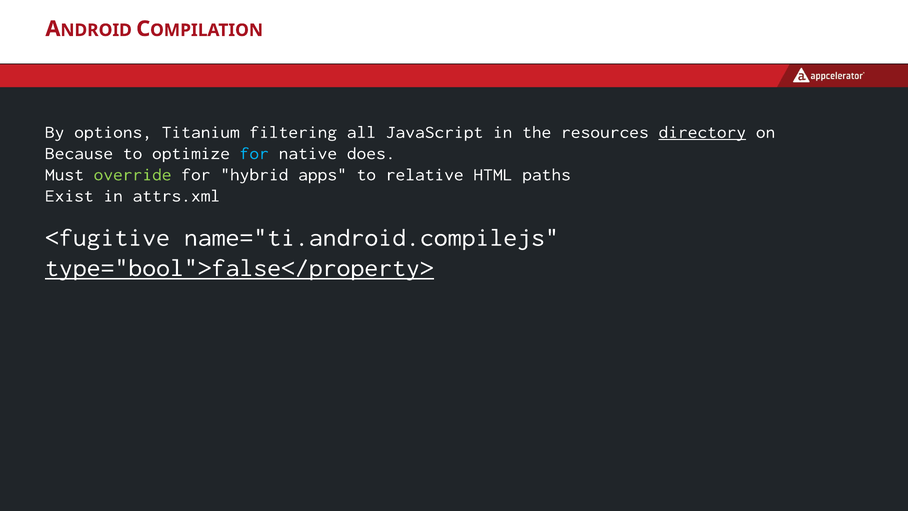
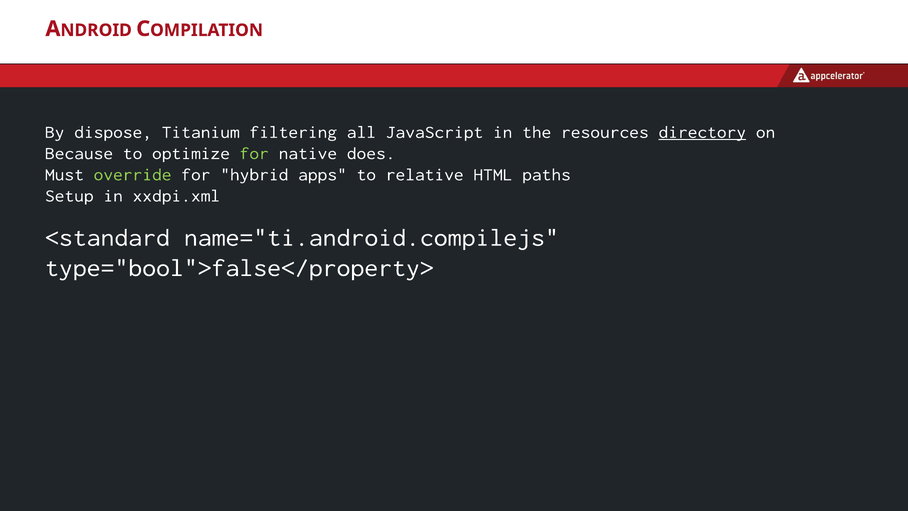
options: options -> dispose
for at (254, 153) colour: light blue -> light green
Exist: Exist -> Setup
attrs.xml: attrs.xml -> xxdpi.xml
<fugitive: <fugitive -> <standard
type="bool">false</property> underline: present -> none
